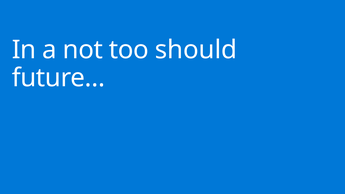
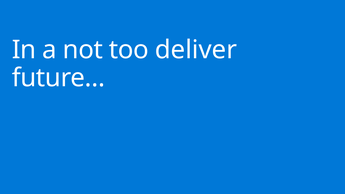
should: should -> deliver
